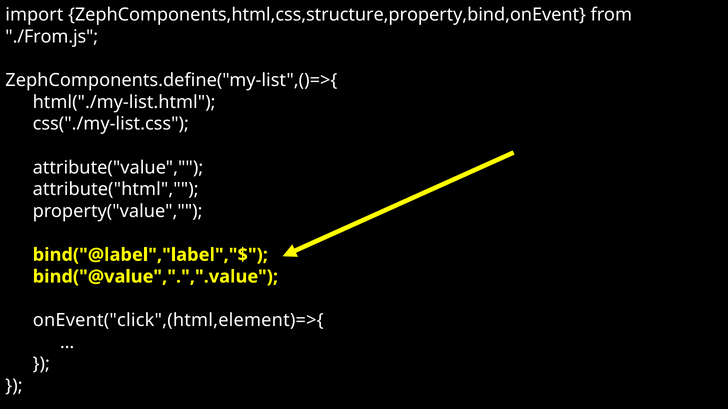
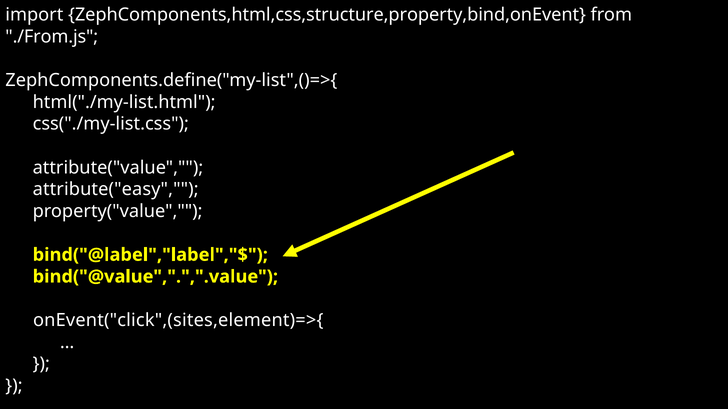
attribute("html: attribute("html -> attribute("easy
onEvent("click",(html,element)=>{: onEvent("click",(html,element)=>{ -> onEvent("click",(sites,element)=>{
